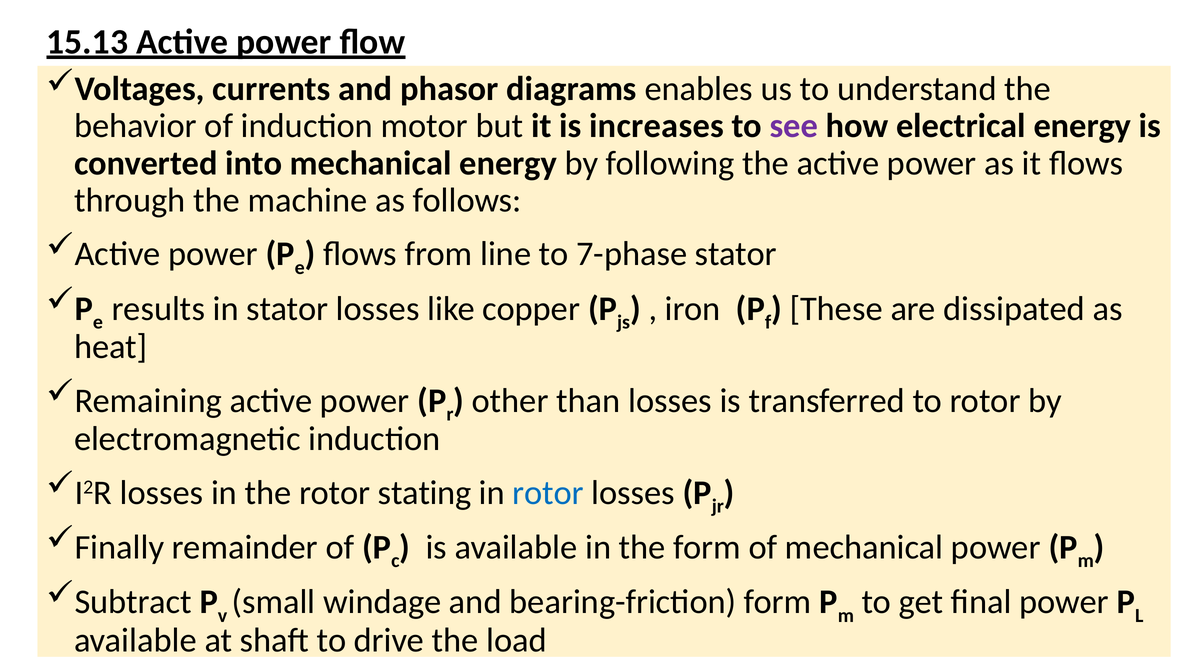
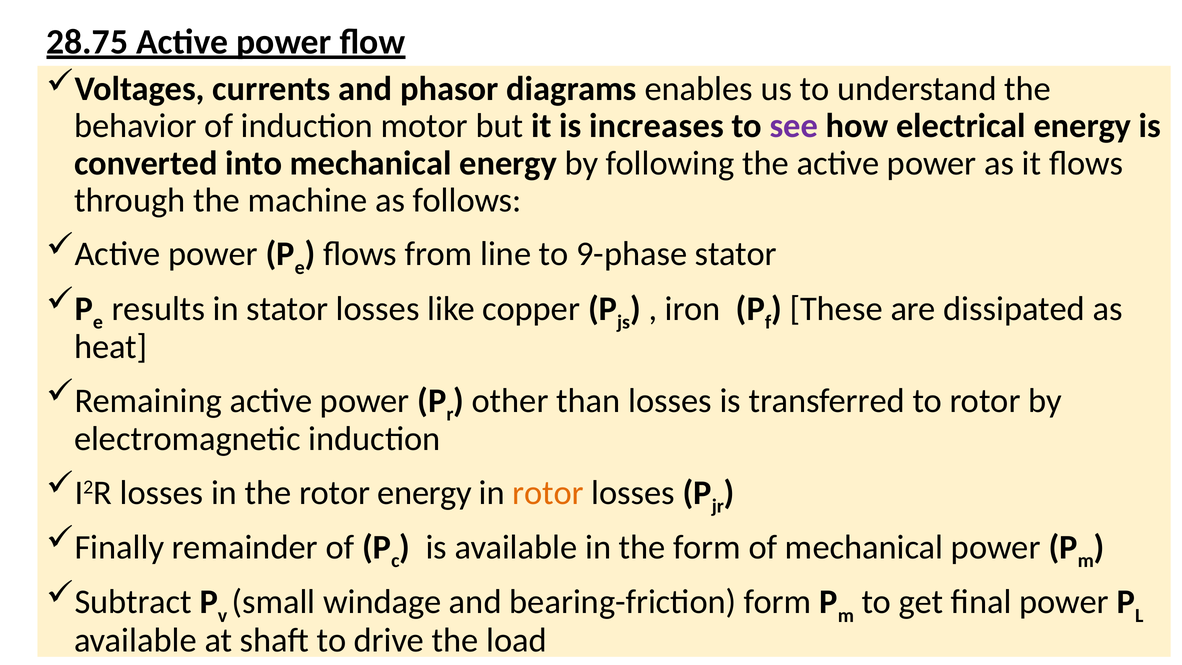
15.13: 15.13 -> 28.75
7-phase: 7-phase -> 9-phase
rotor stating: stating -> energy
rotor at (548, 493) colour: blue -> orange
